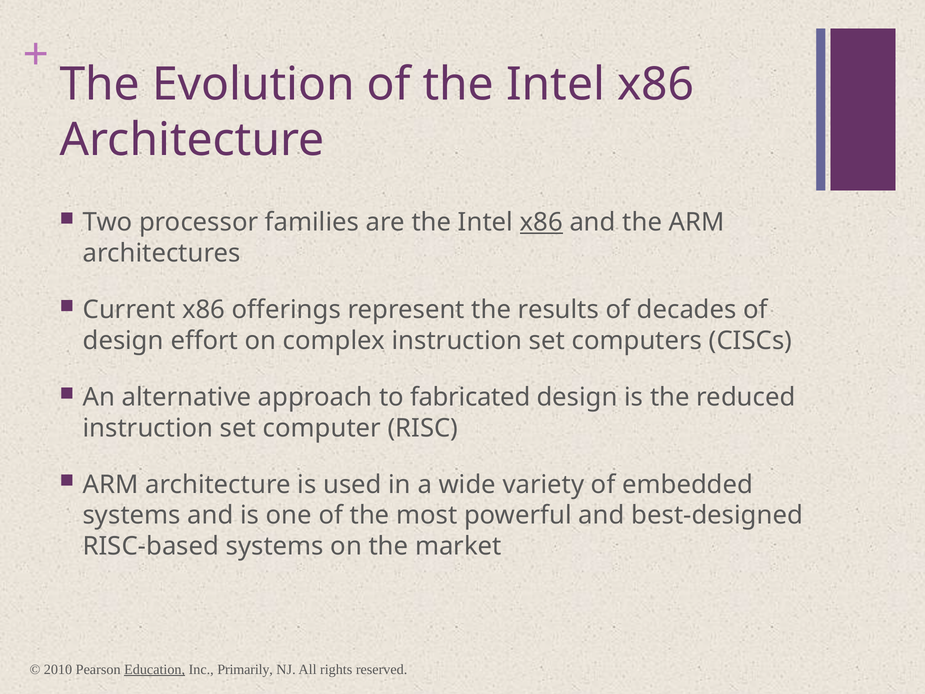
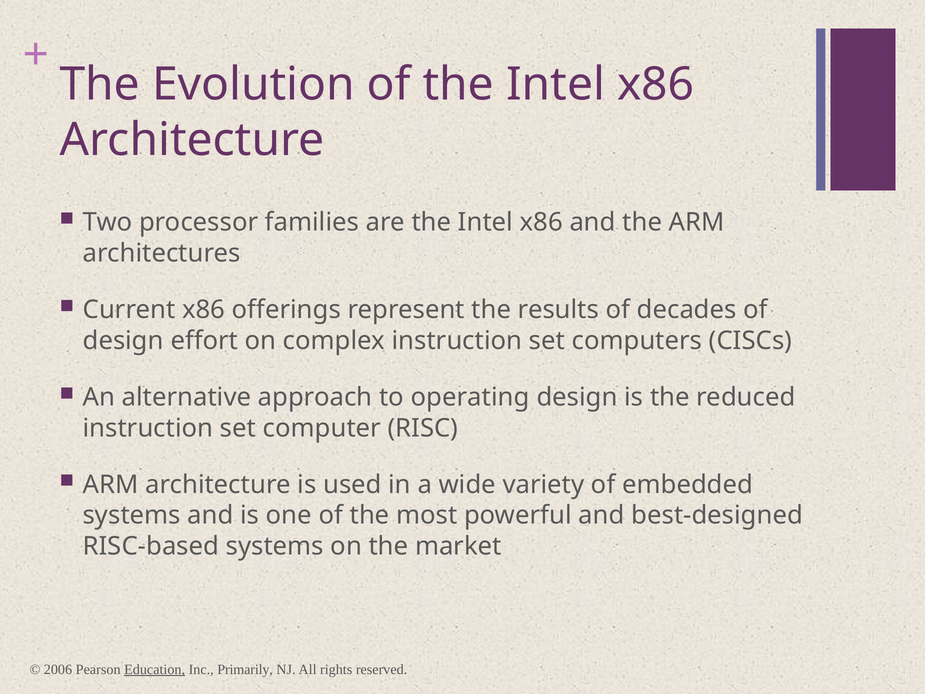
x86 at (541, 222) underline: present -> none
fabricated: fabricated -> operating
2010: 2010 -> 2006
